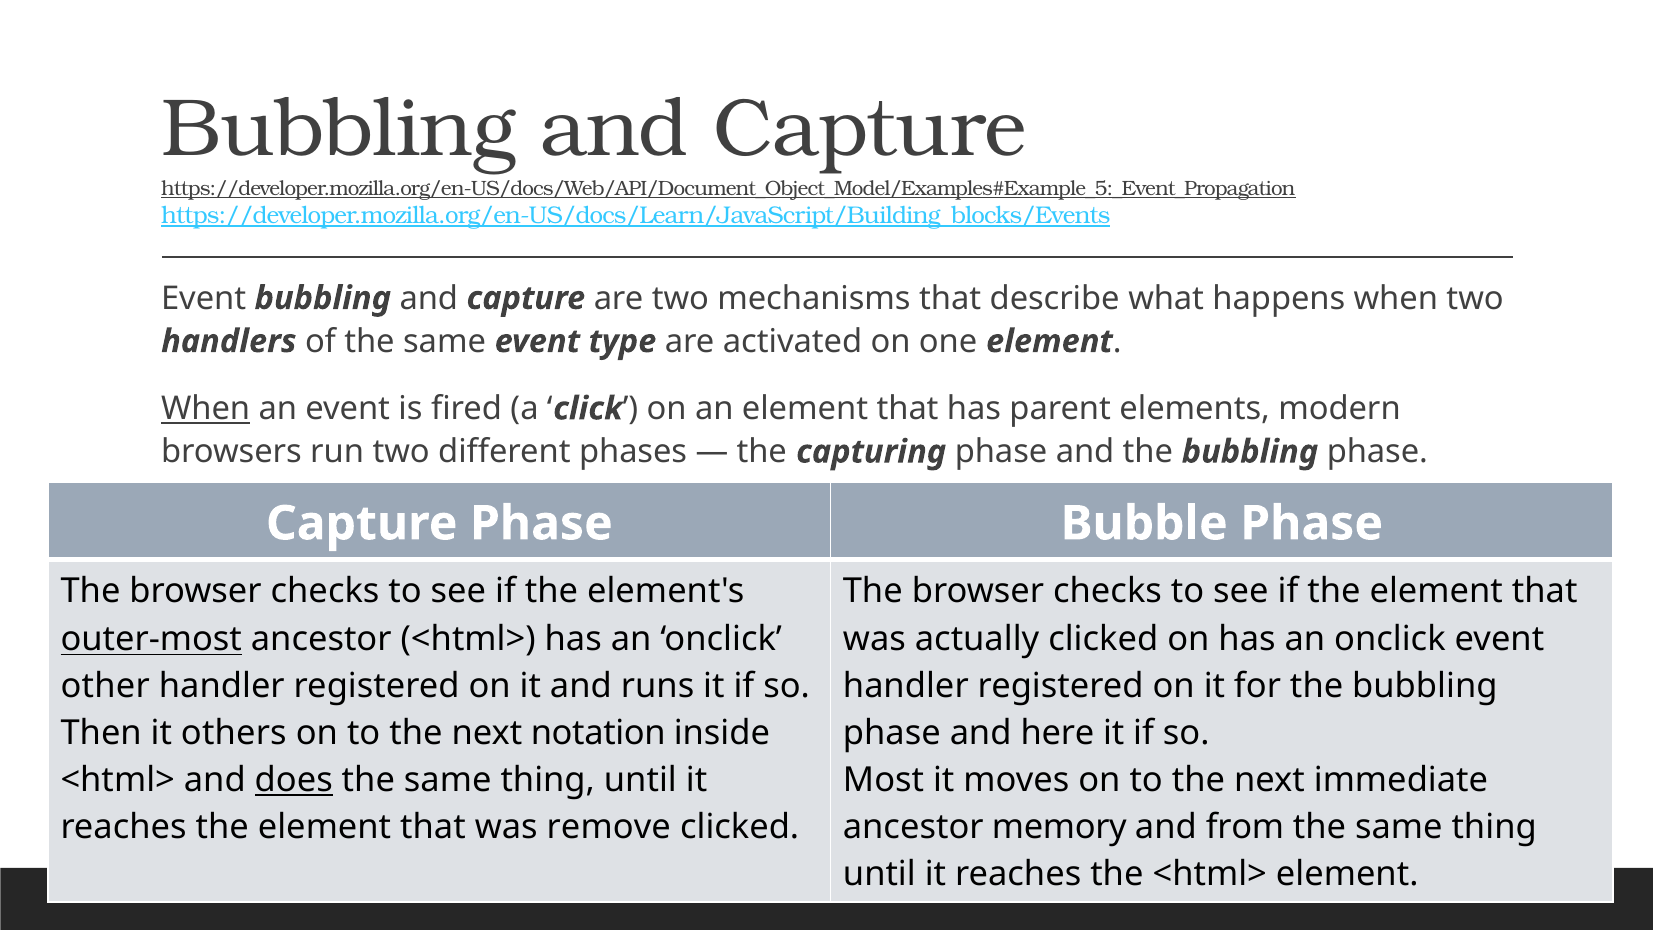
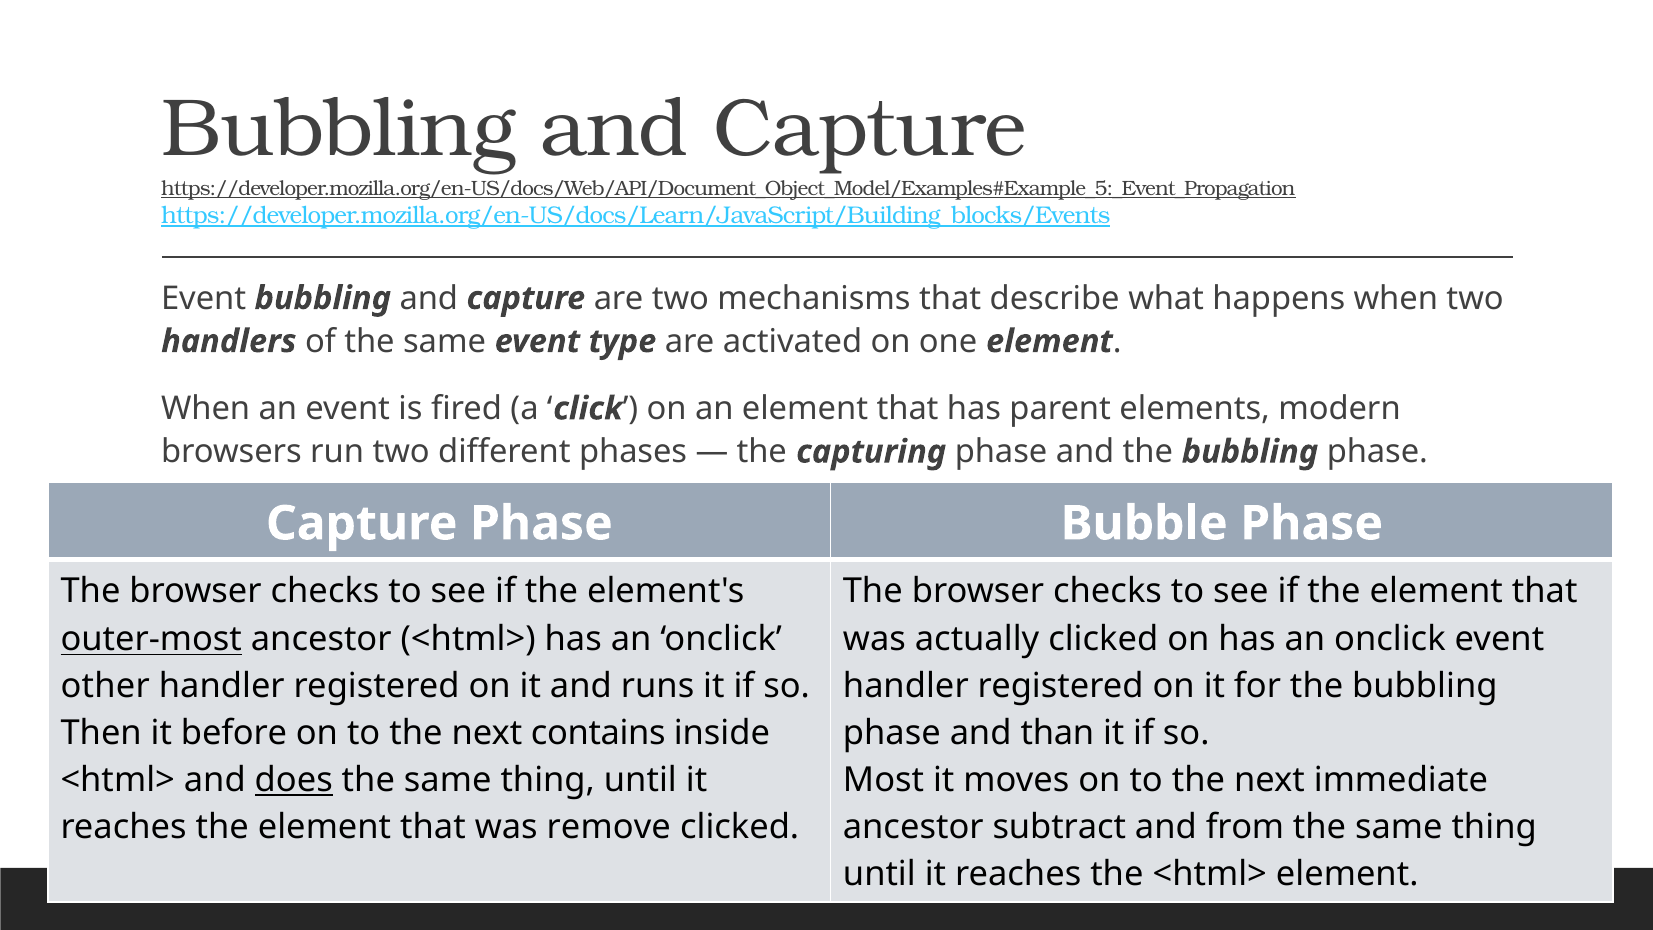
When at (206, 409) underline: present -> none
others: others -> before
notation: notation -> contains
here: here -> than
memory: memory -> subtract
